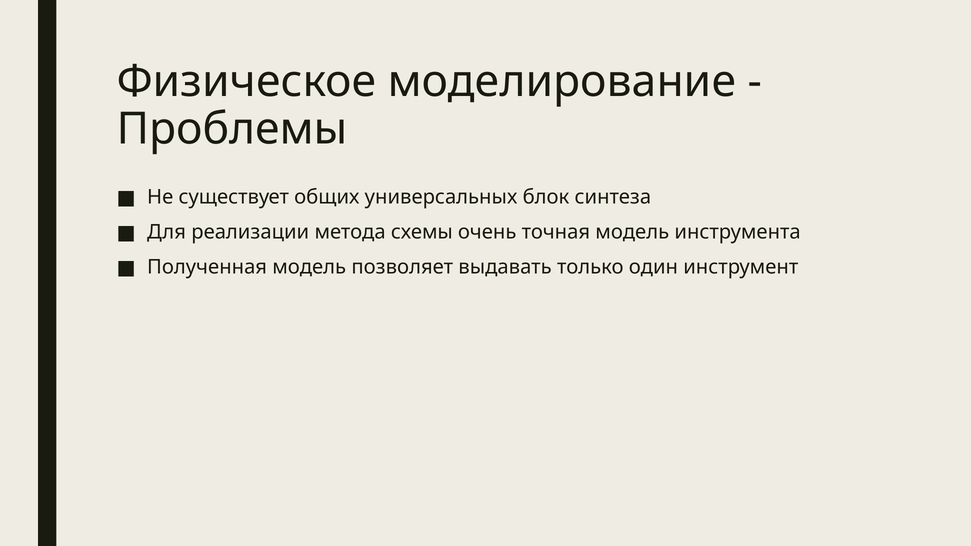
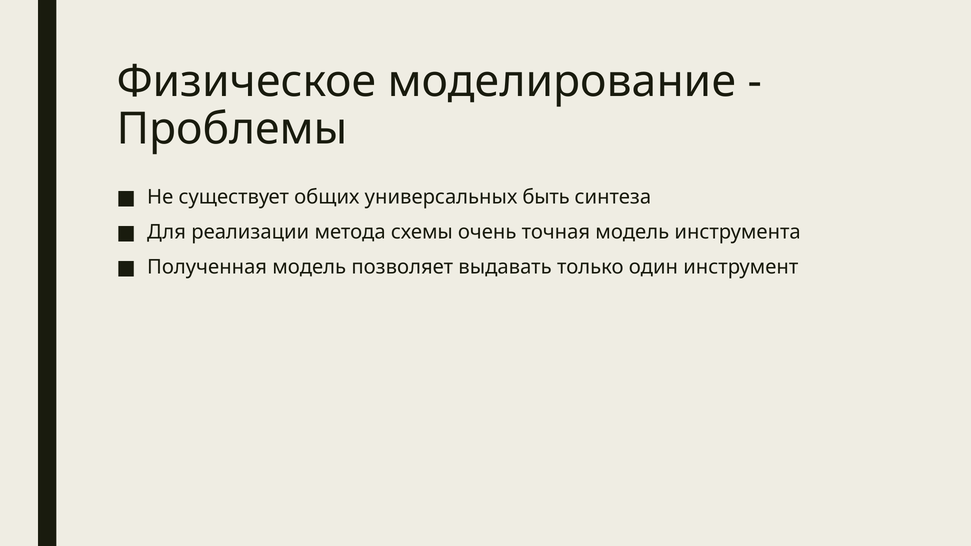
блок: блок -> быть
